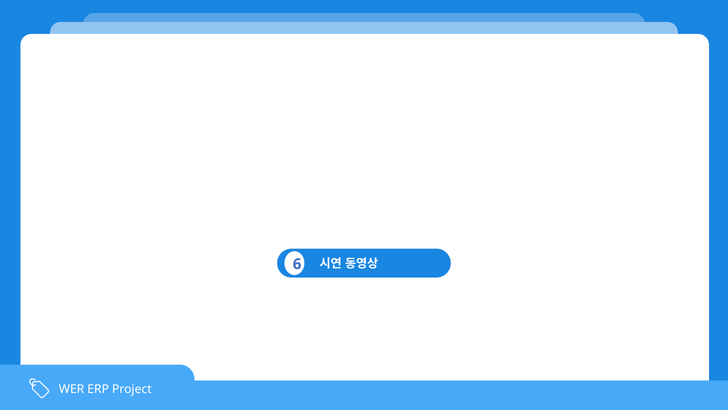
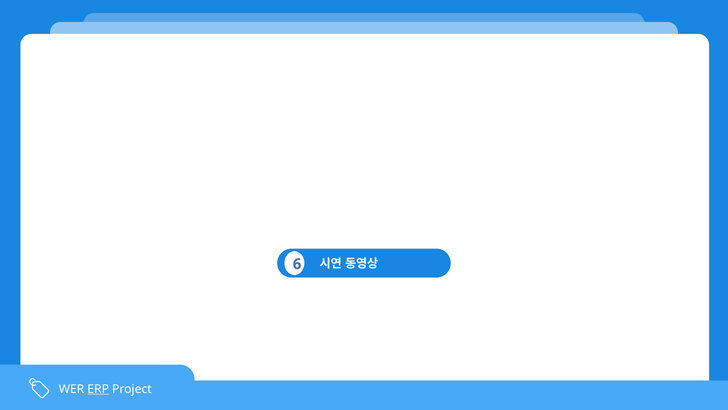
ERP underline: none -> present
